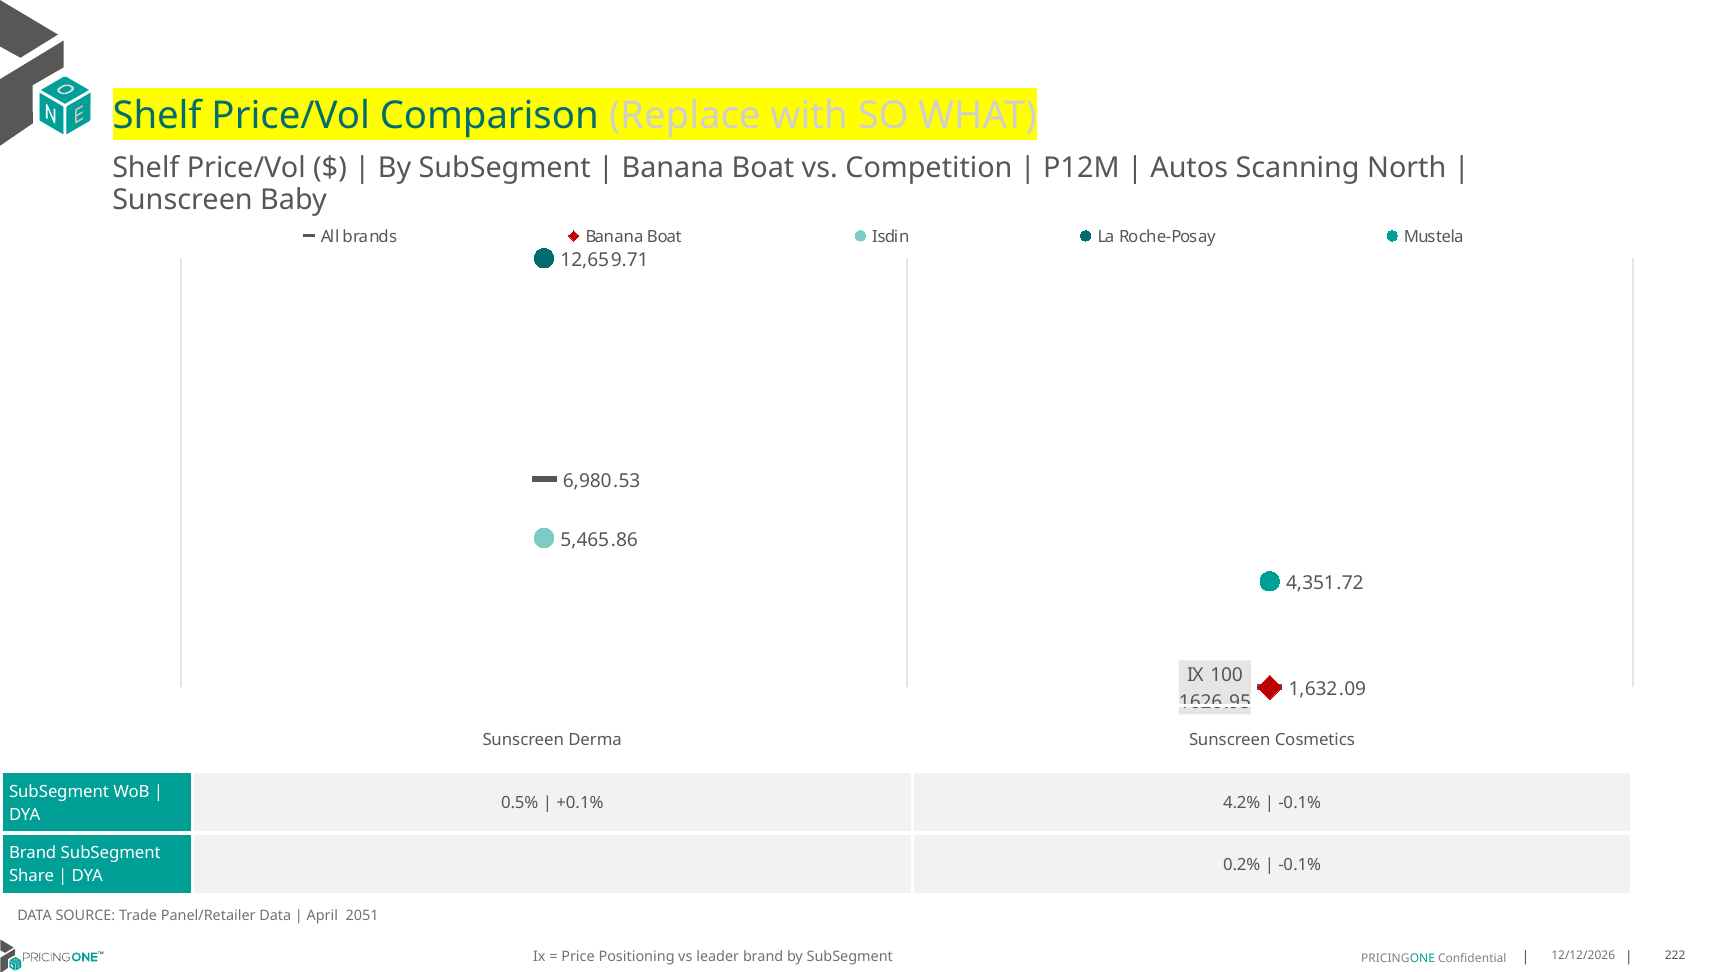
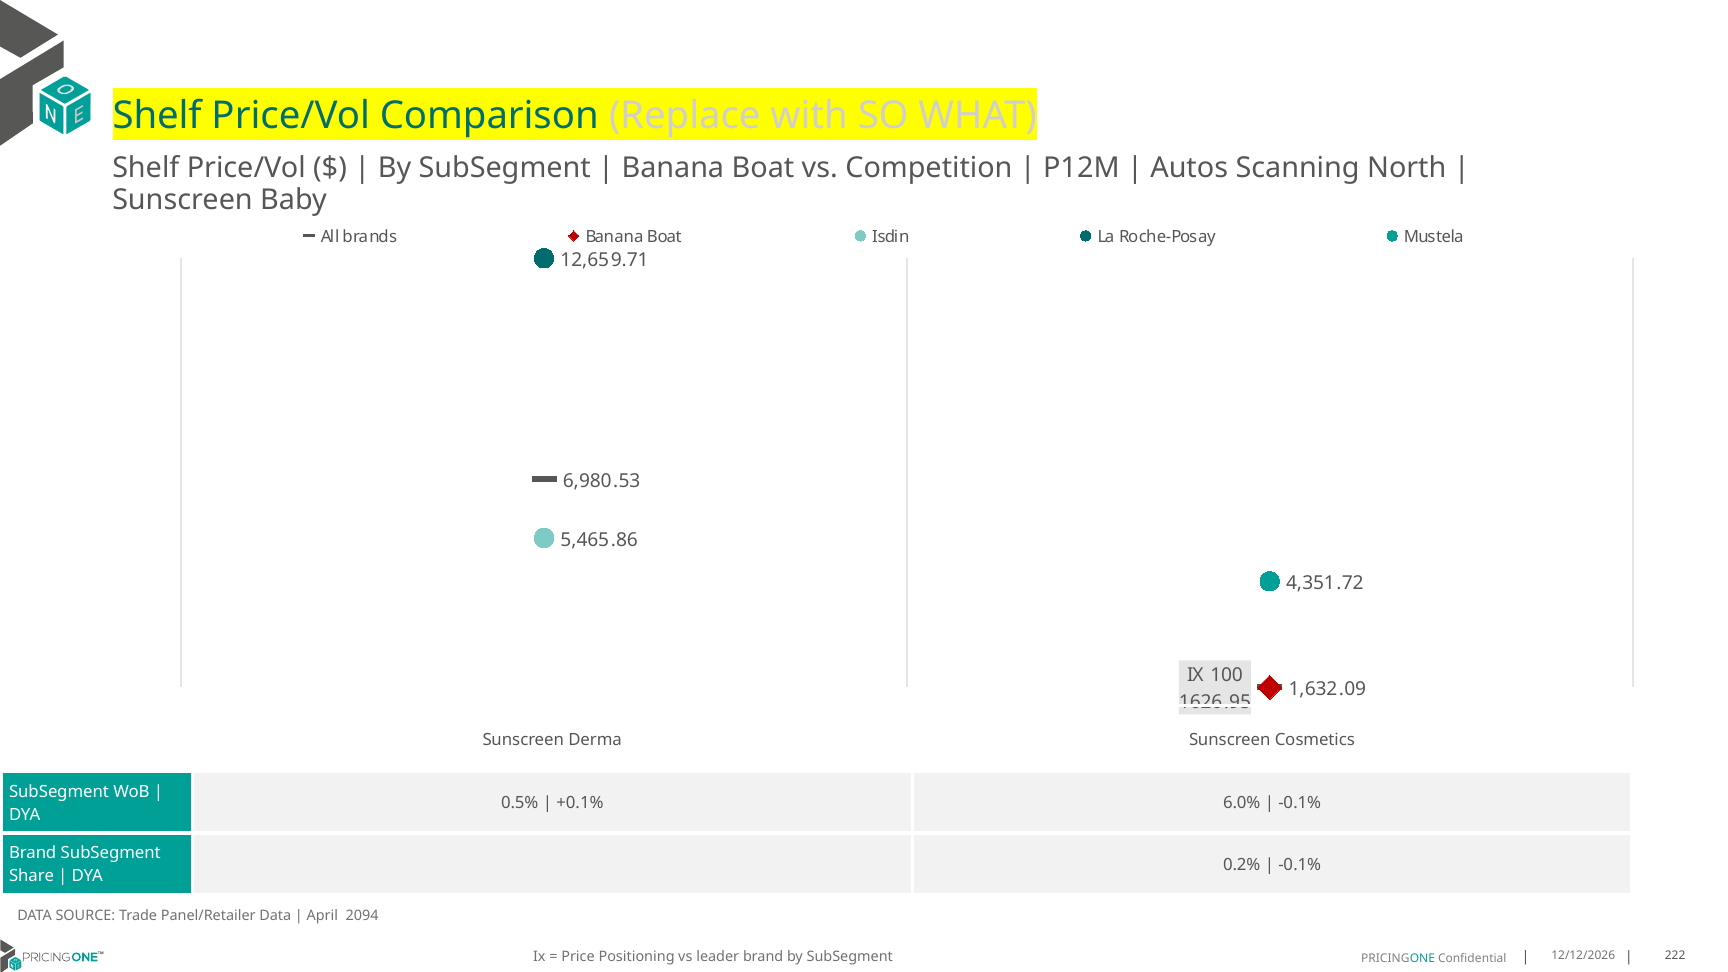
4.2%: 4.2% -> 6.0%
2051: 2051 -> 2094
